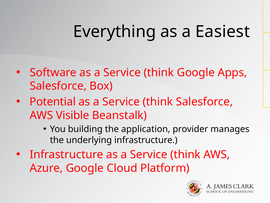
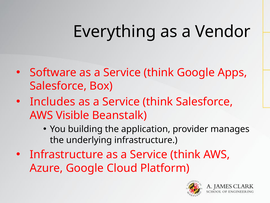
Easiest: Easiest -> Vendor
Potential: Potential -> Includes
